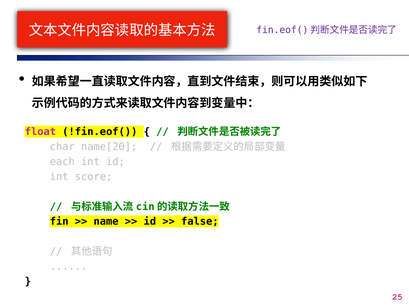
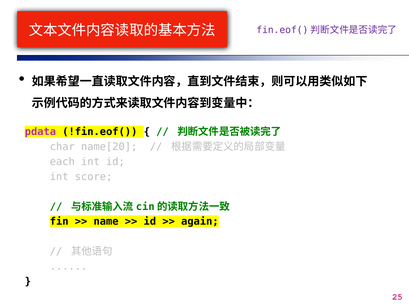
float: float -> pdata
false: false -> again
